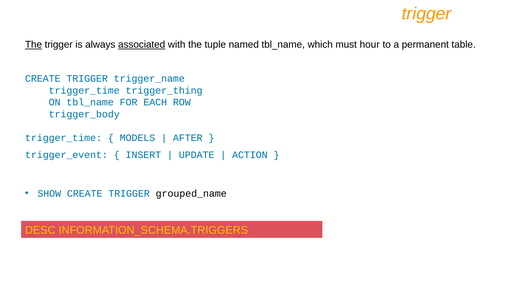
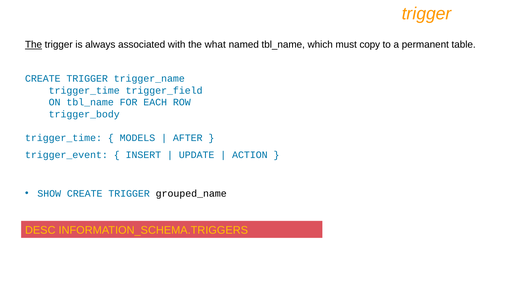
associated underline: present -> none
tuple: tuple -> what
hour: hour -> copy
trigger_thing: trigger_thing -> trigger_field
